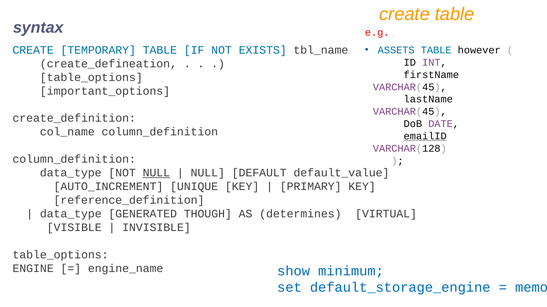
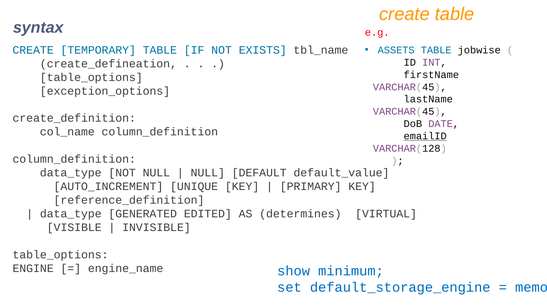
however: however -> jobwise
important_options: important_options -> exception_options
NULL at (156, 173) underline: present -> none
THOUGH: THOUGH -> EDITED
